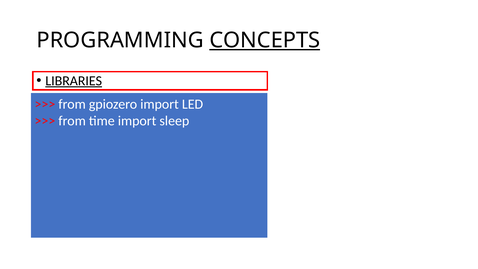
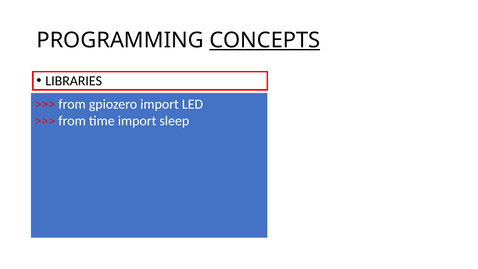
LIBRARIES underline: present -> none
